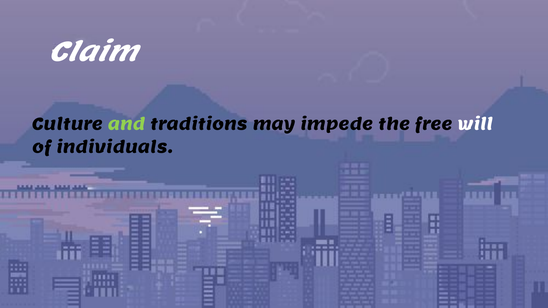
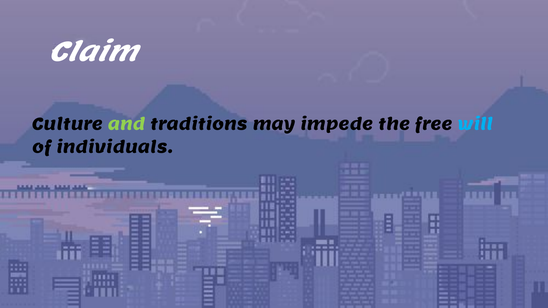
will colour: white -> light blue
